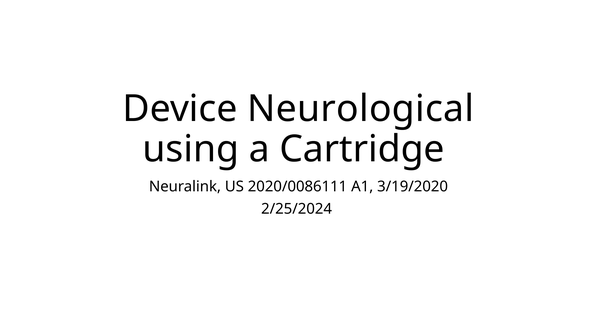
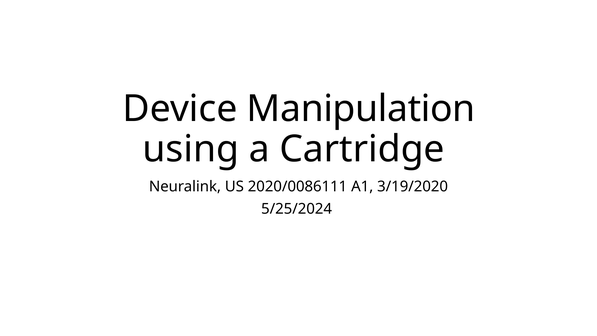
Neurological: Neurological -> Manipulation
2/25/2024: 2/25/2024 -> 5/25/2024
